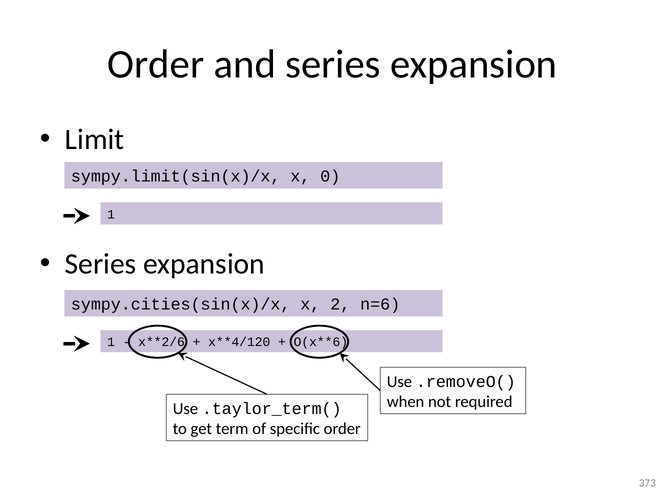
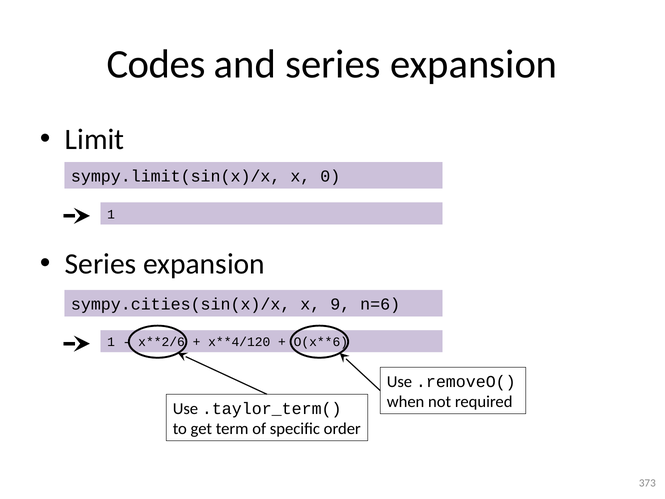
Order at (156, 64): Order -> Codes
2: 2 -> 9
